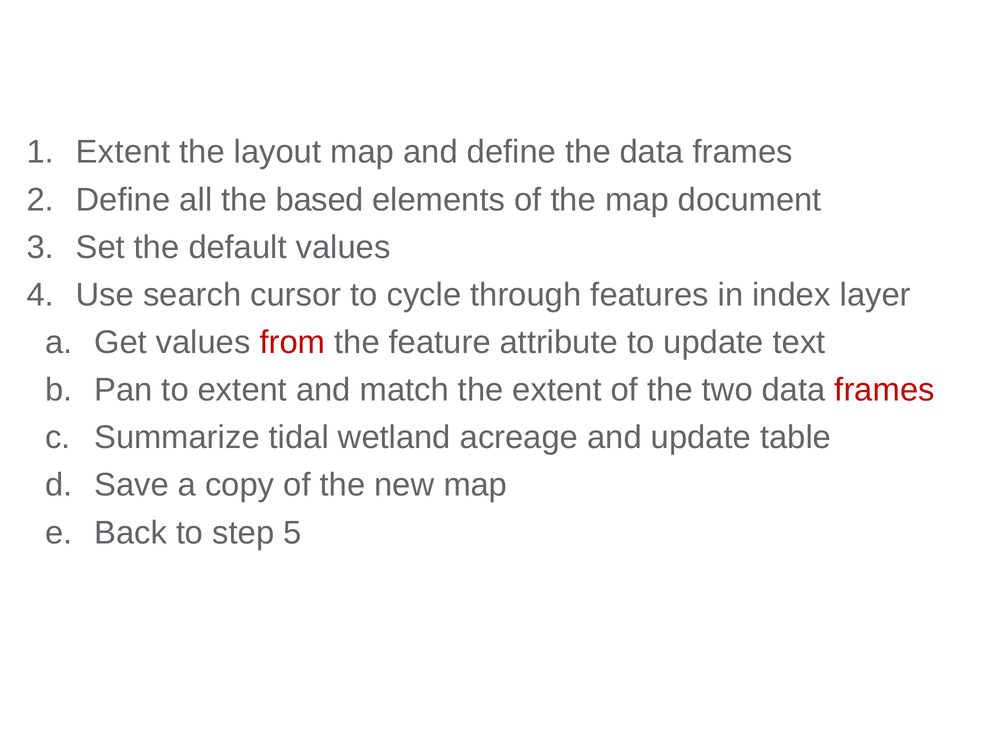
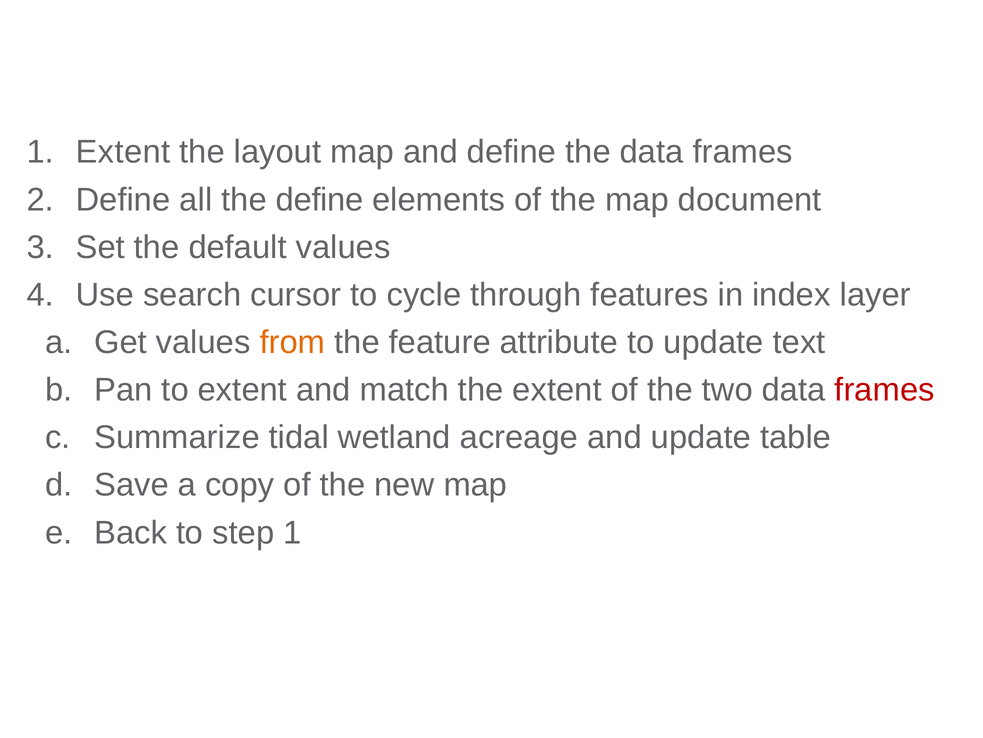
the based: based -> define
from colour: red -> orange
step 5: 5 -> 1
